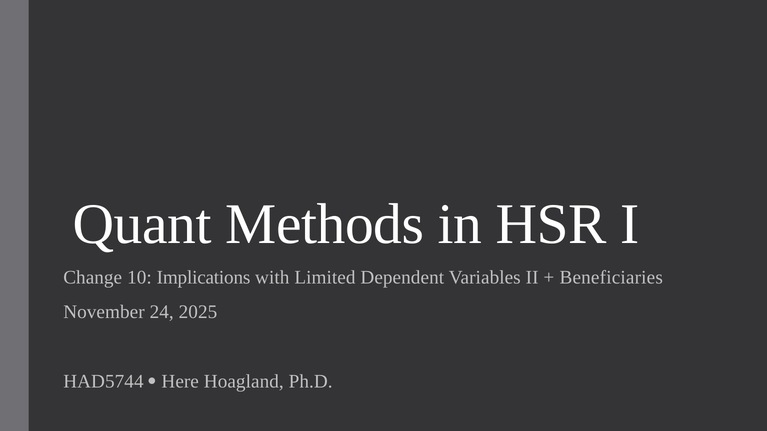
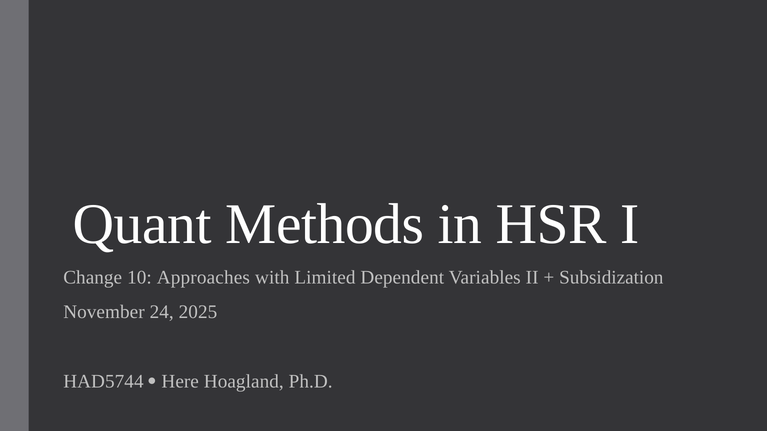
Implications: Implications -> Approaches
Beneficiaries: Beneficiaries -> Subsidization
